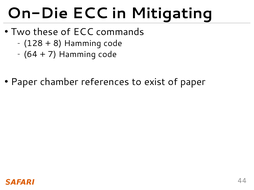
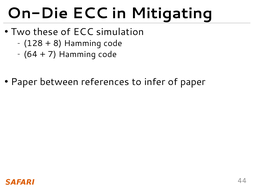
commands: commands -> simulation
chamber: chamber -> between
exist: exist -> infer
